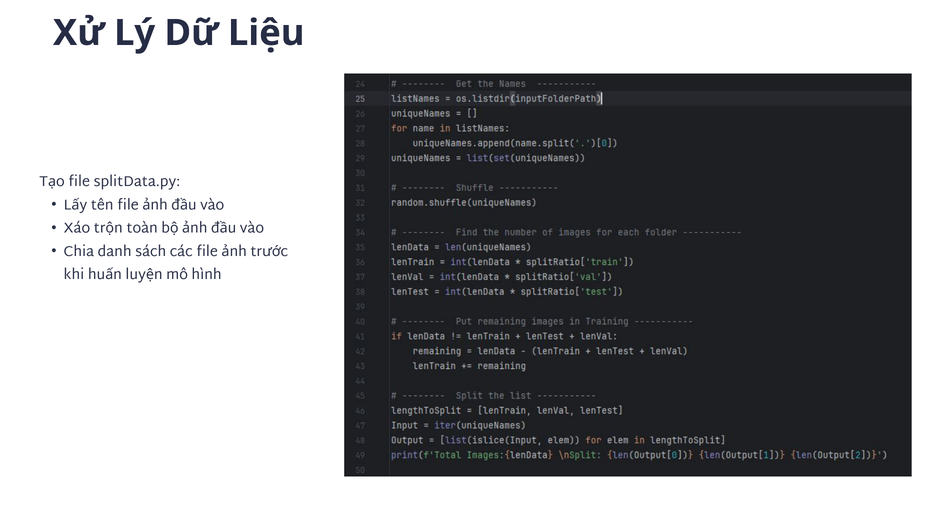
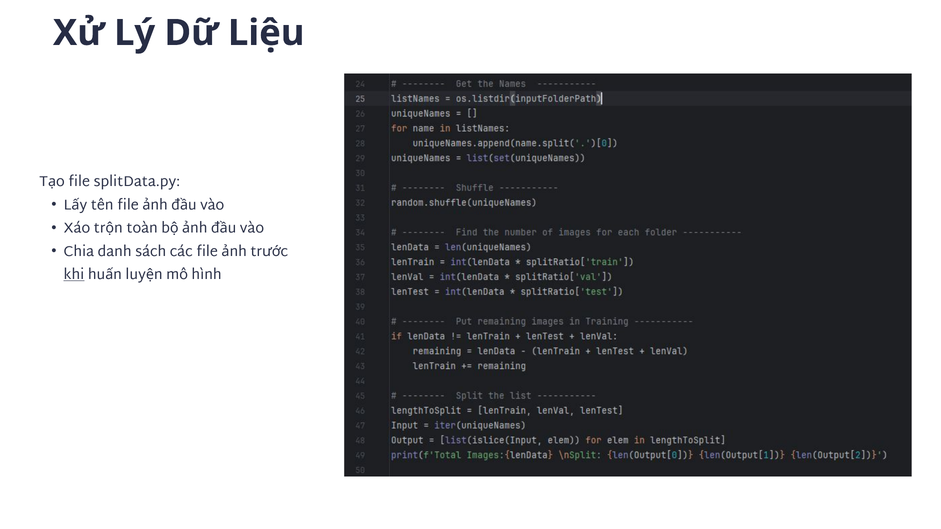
khi underline: none -> present
